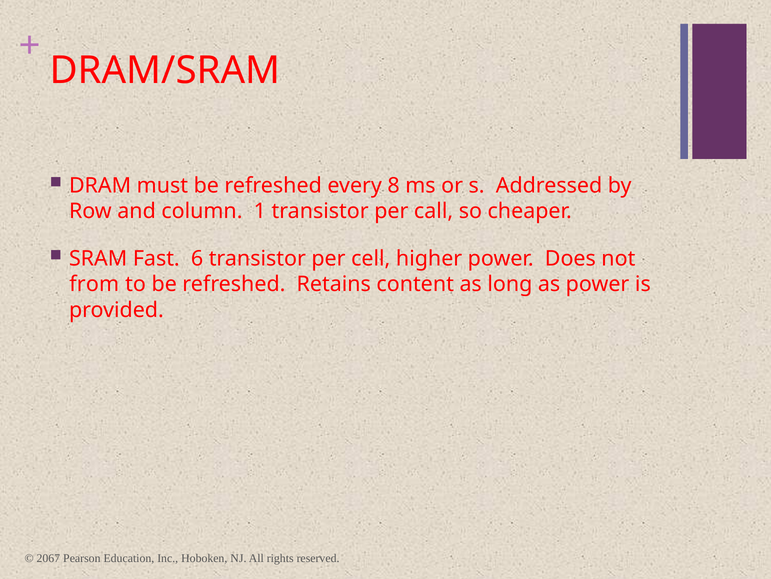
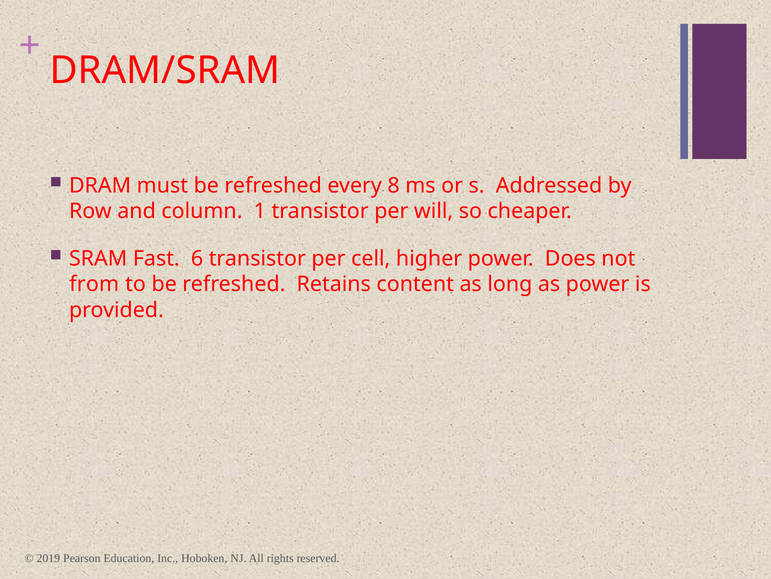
call: call -> will
2067: 2067 -> 2019
